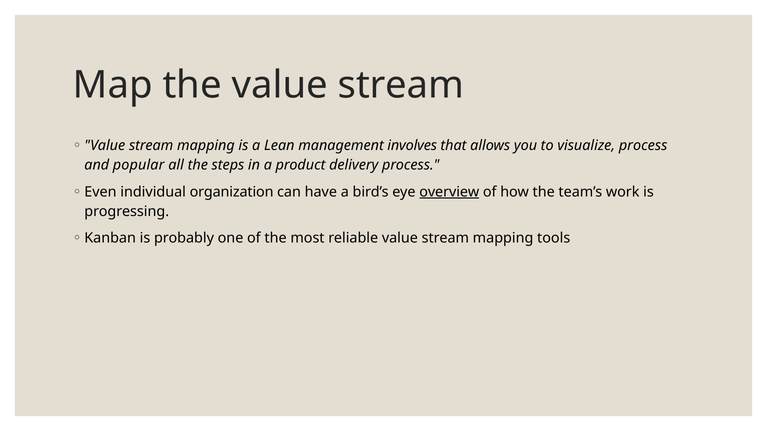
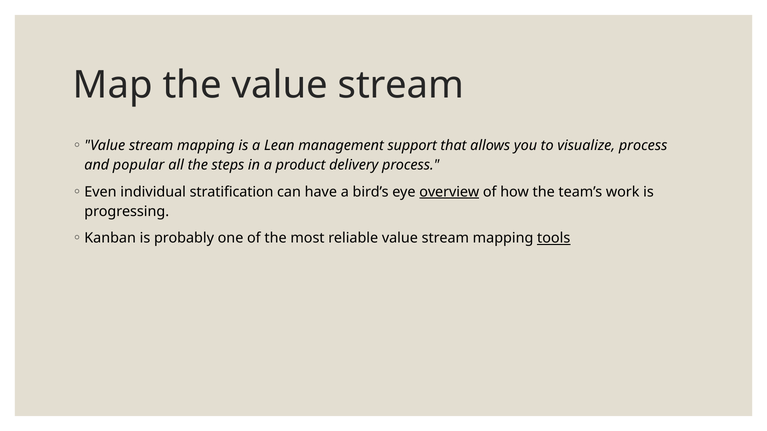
involves: involves -> support
organization: organization -> stratification
tools underline: none -> present
